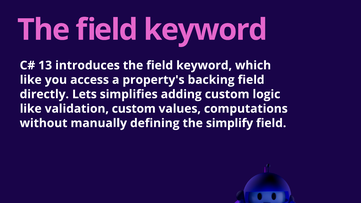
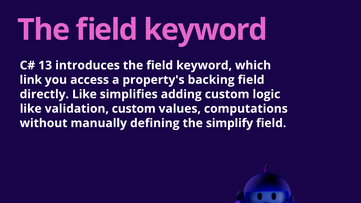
like at (31, 80): like -> link
directly Lets: Lets -> Like
